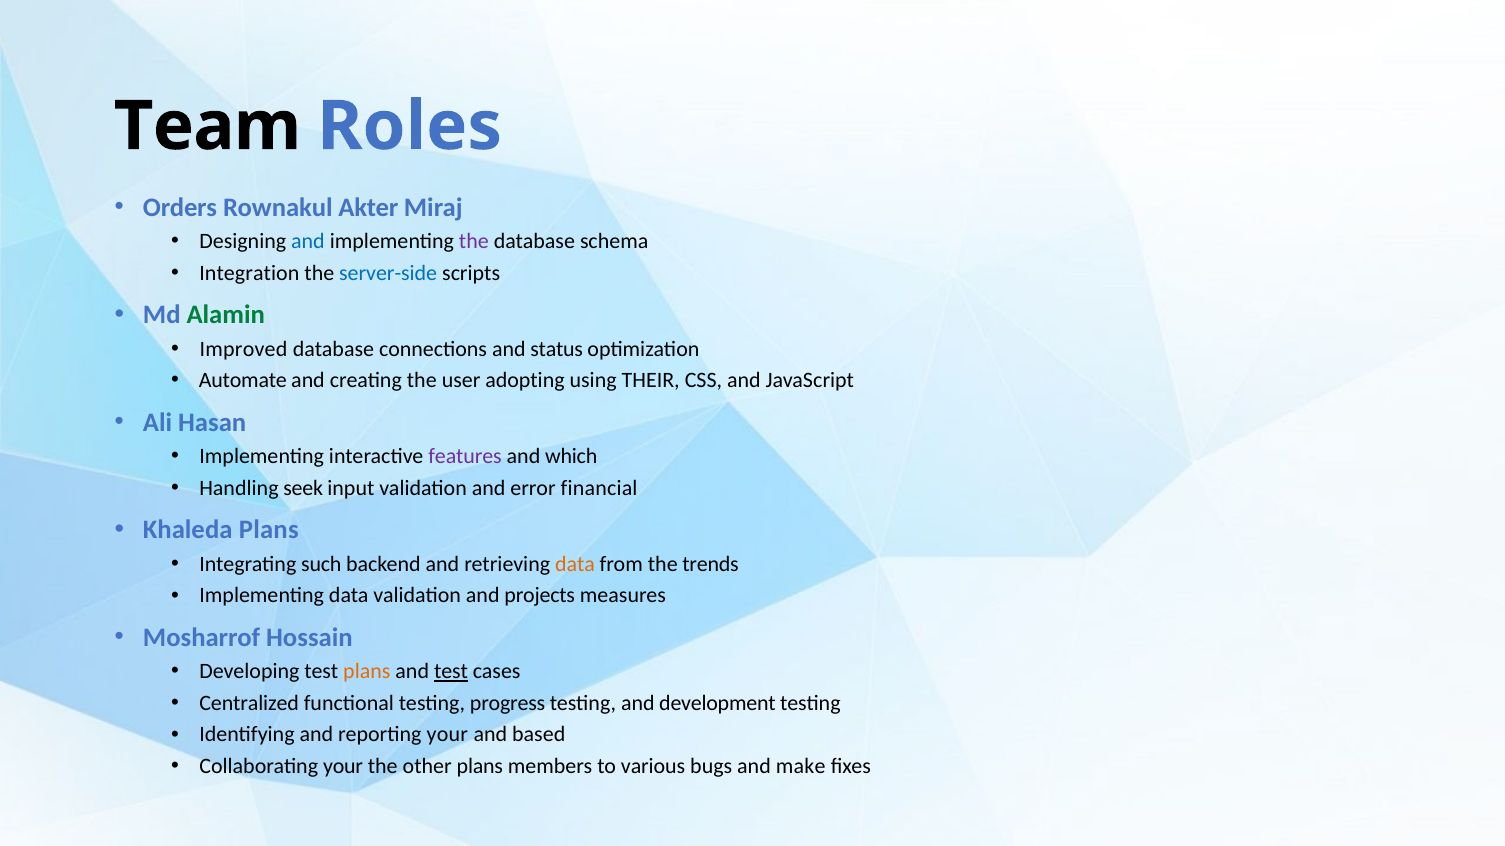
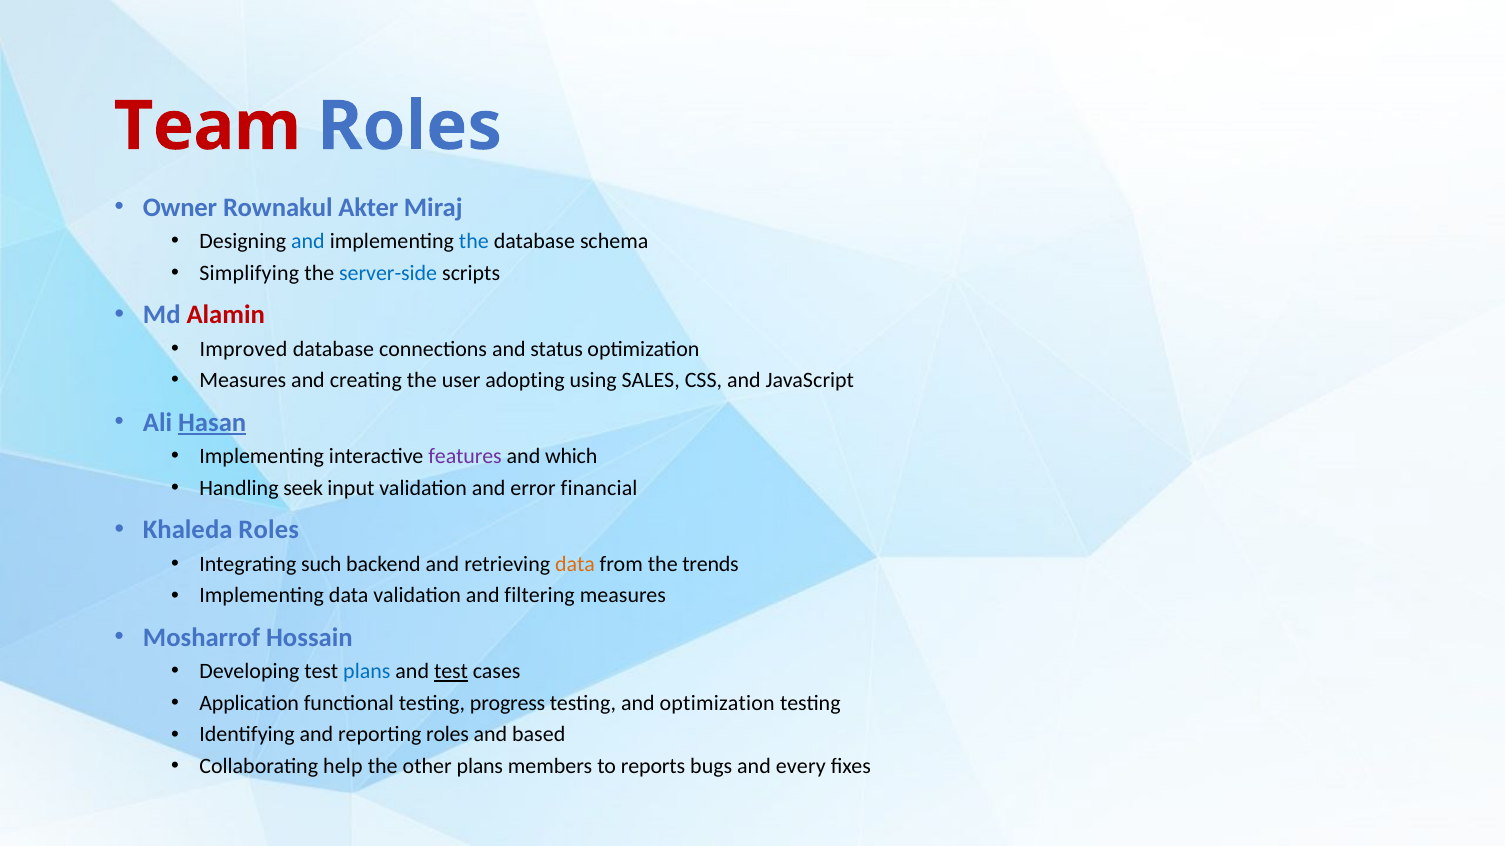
Team colour: black -> red
Orders: Orders -> Owner
the at (474, 242) colour: purple -> blue
Integration: Integration -> Simplifying
Alamin colour: green -> red
Automate at (243, 381): Automate -> Measures
THEIR: THEIR -> SALES
Hasan underline: none -> present
Khaleda Plans: Plans -> Roles
projects: projects -> filtering
plans at (367, 672) colour: orange -> blue
Centralized: Centralized -> Application
and development: development -> optimization
reporting your: your -> roles
Collaborating your: your -> help
various: various -> reports
make: make -> every
